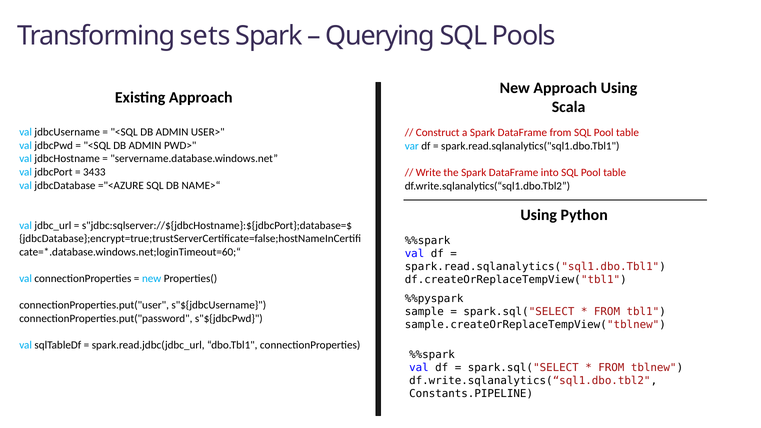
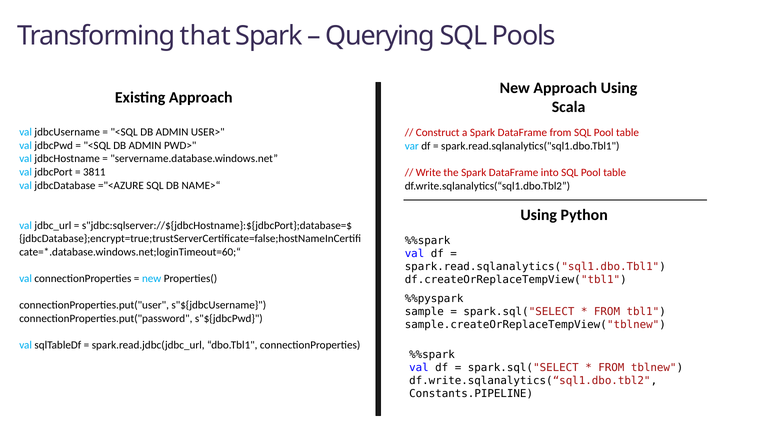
sets: sets -> that
3433: 3433 -> 3811
